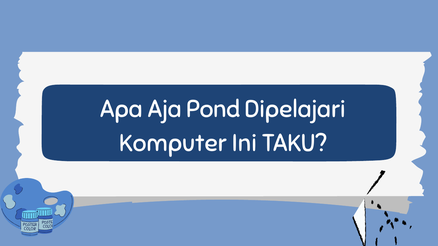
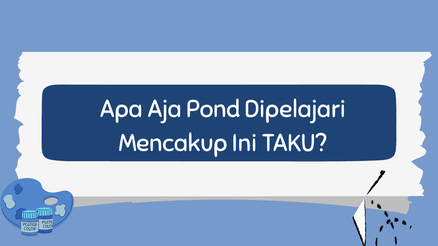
Komputer: Komputer -> Mencakup
